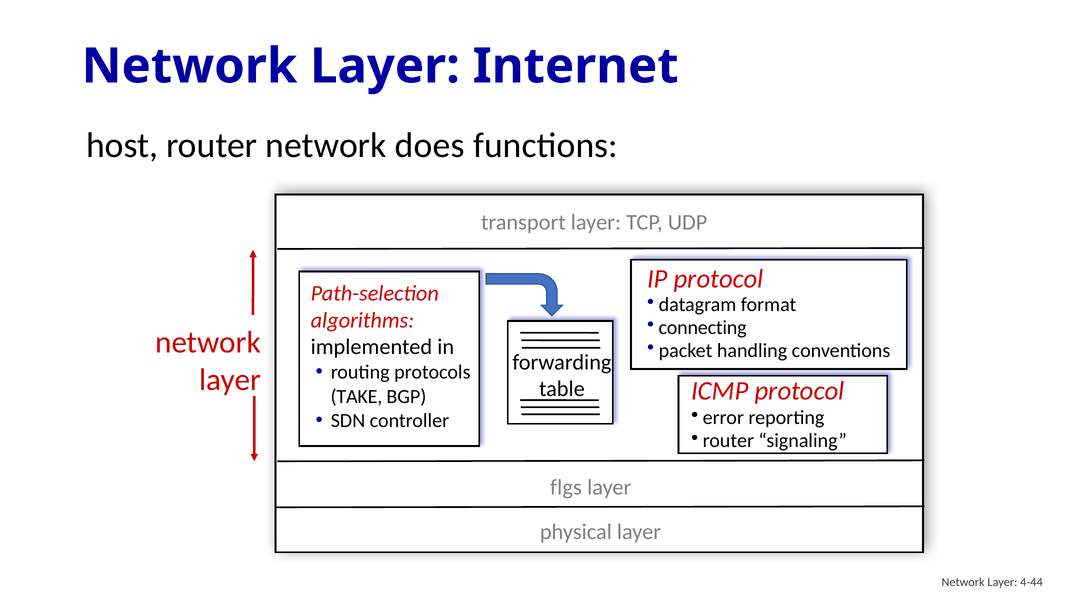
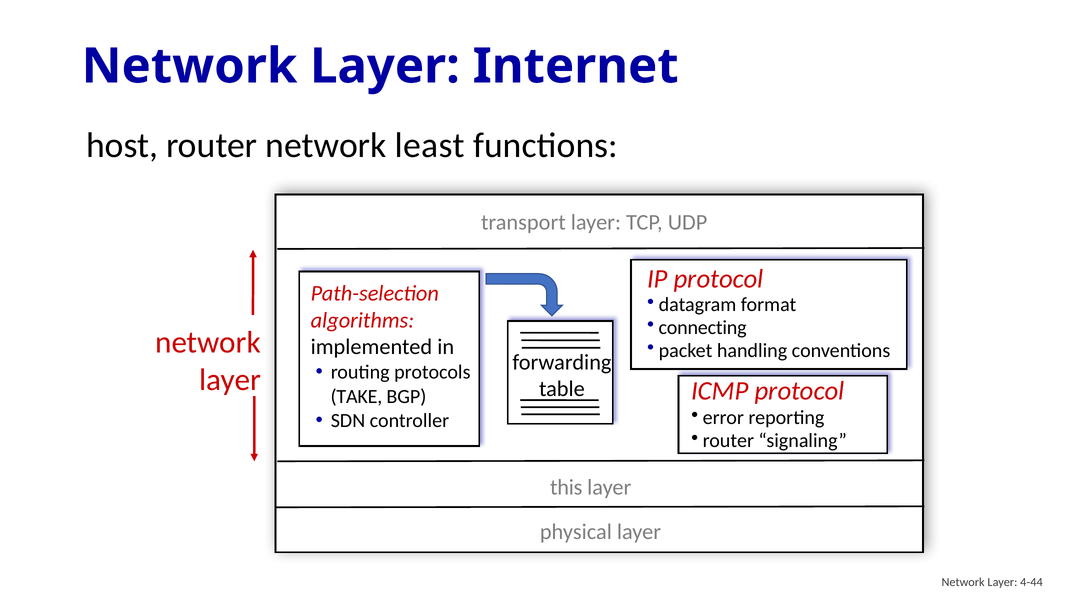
does: does -> least
flgs: flgs -> this
